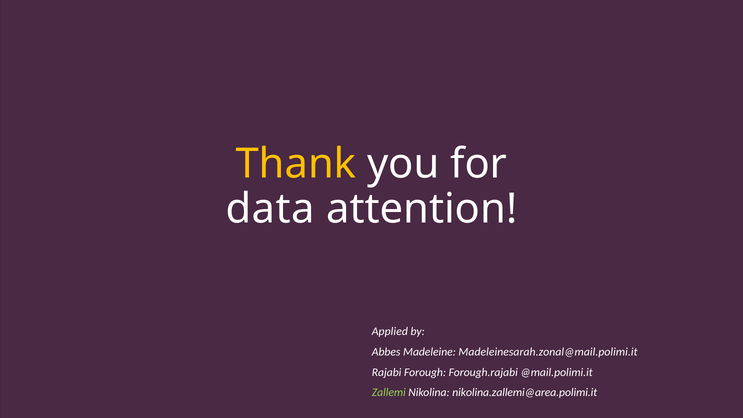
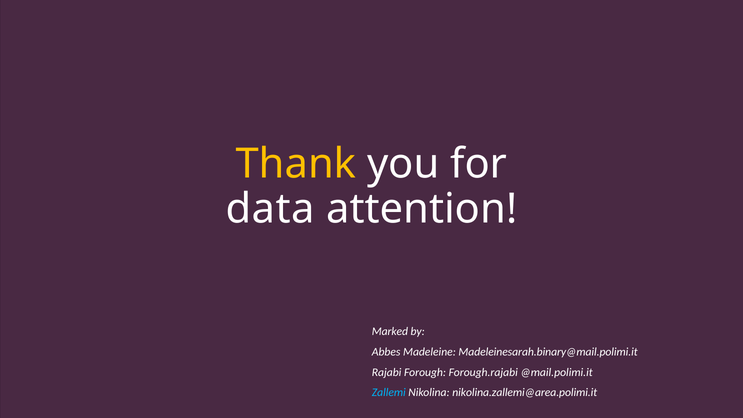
Applied: Applied -> Marked
Madeleinesarah.zonal@mail.polimi.it: Madeleinesarah.zonal@mail.polimi.it -> Madeleinesarah.binary@mail.polimi.it
Zallemi colour: light green -> light blue
